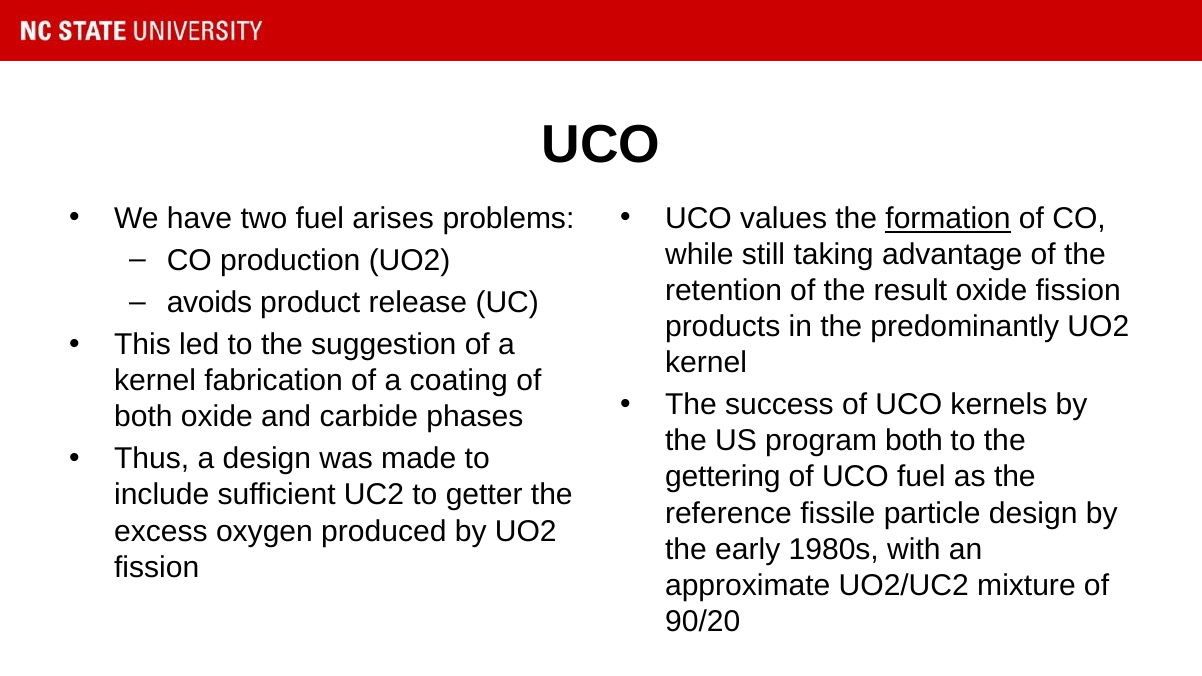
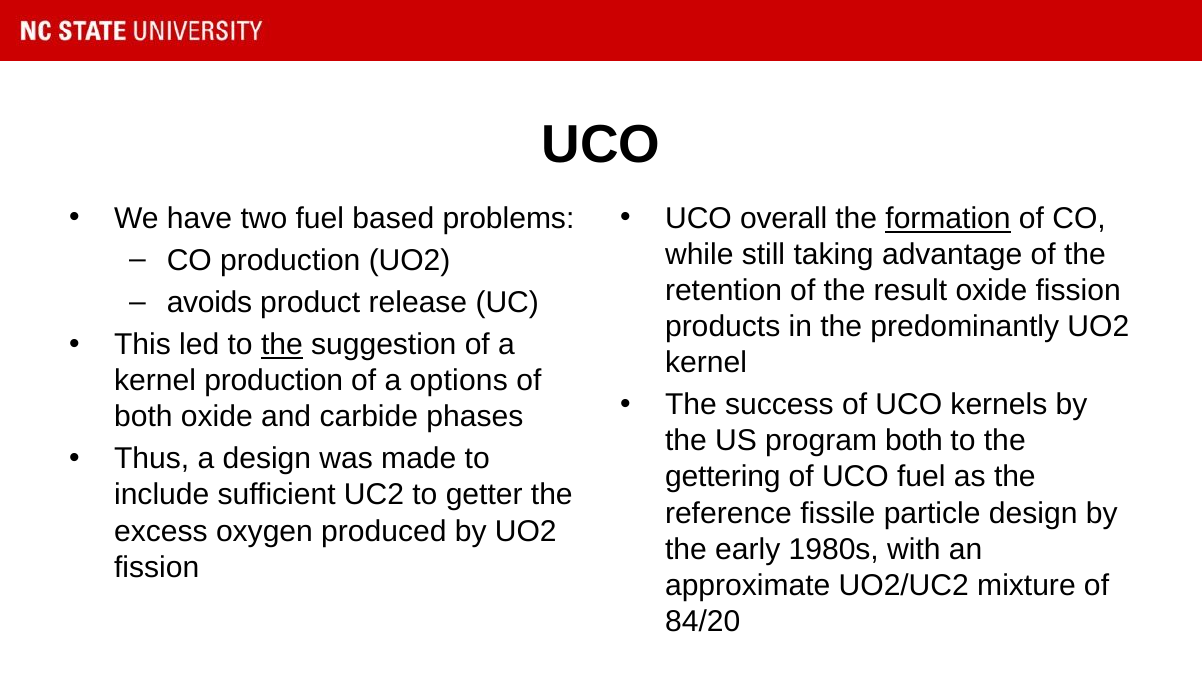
arises: arises -> based
values: values -> overall
the at (282, 345) underline: none -> present
kernel fabrication: fabrication -> production
coating: coating -> options
90/20: 90/20 -> 84/20
